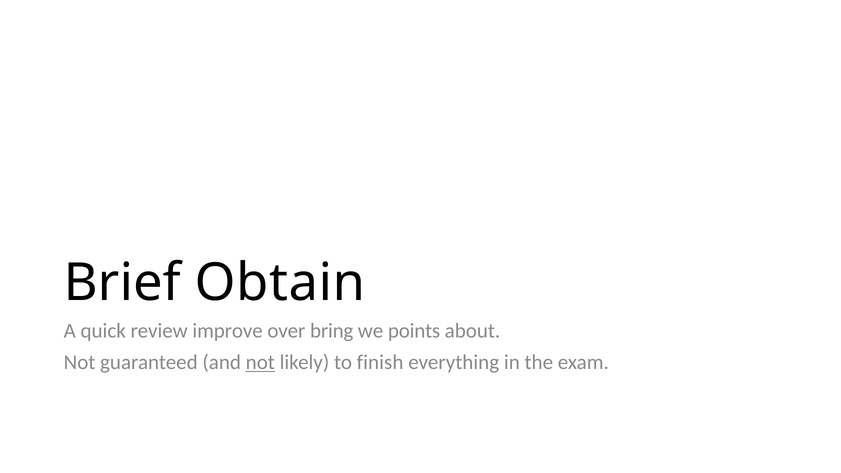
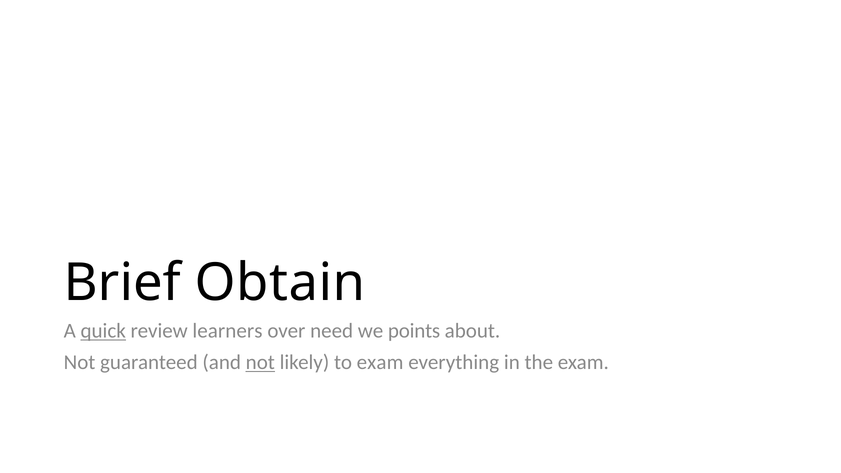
quick underline: none -> present
improve: improve -> learners
bring: bring -> need
to finish: finish -> exam
